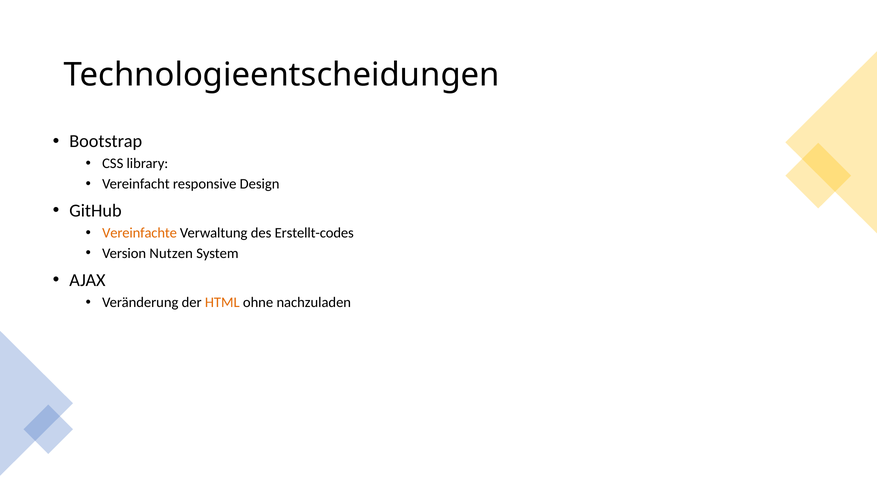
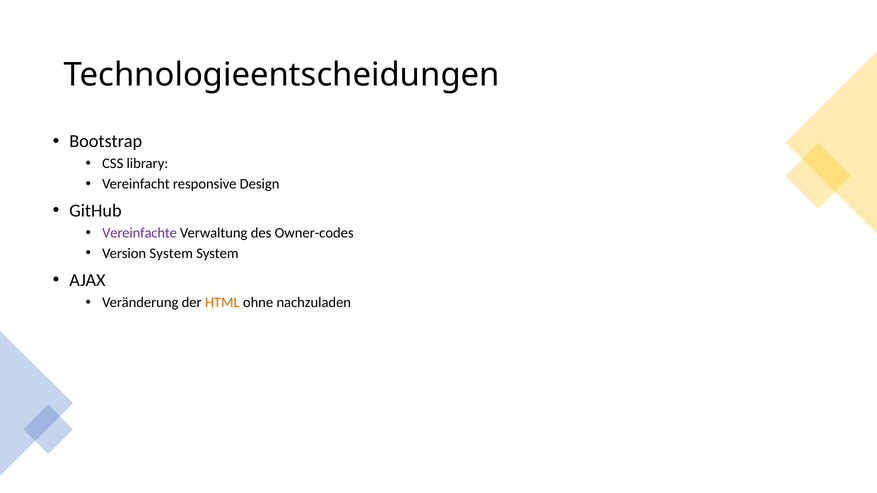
Vereinfachte colour: orange -> purple
Erstellt-codes: Erstellt-codes -> Owner-codes
Version Nutzen: Nutzen -> System
